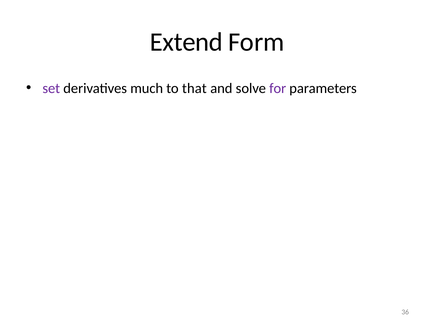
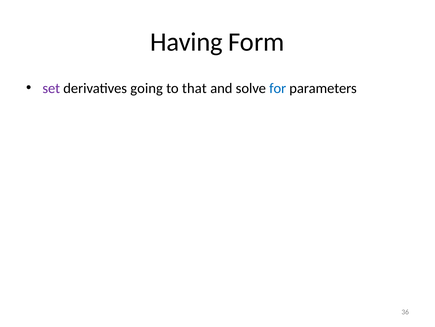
Extend: Extend -> Having
much: much -> going
for colour: purple -> blue
